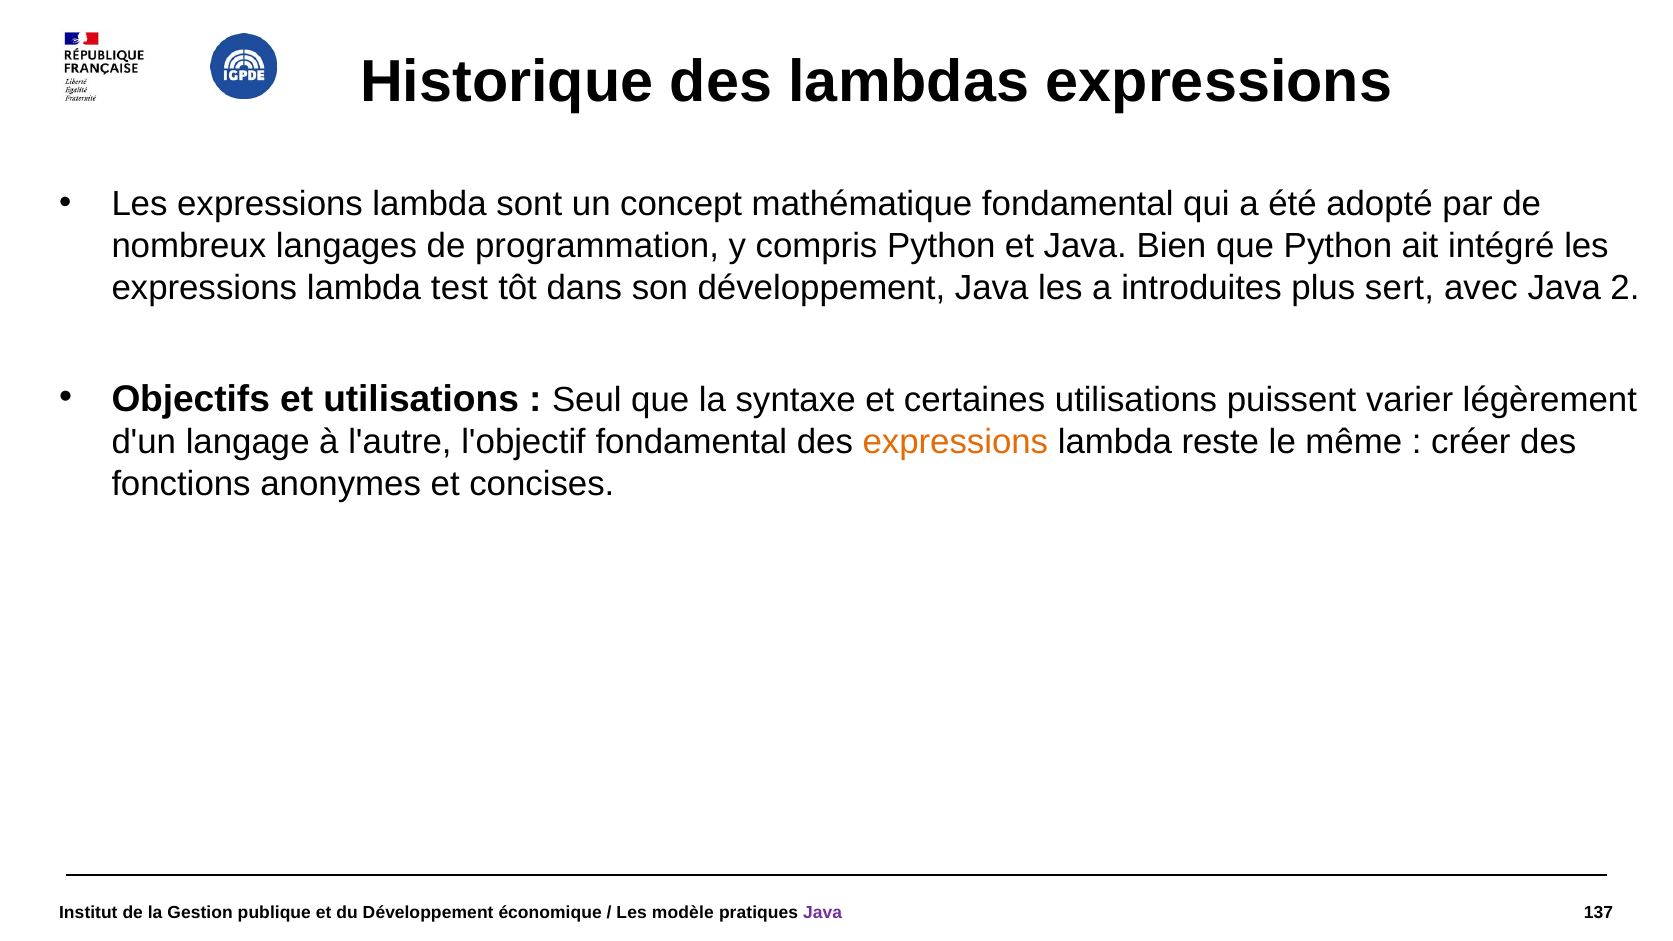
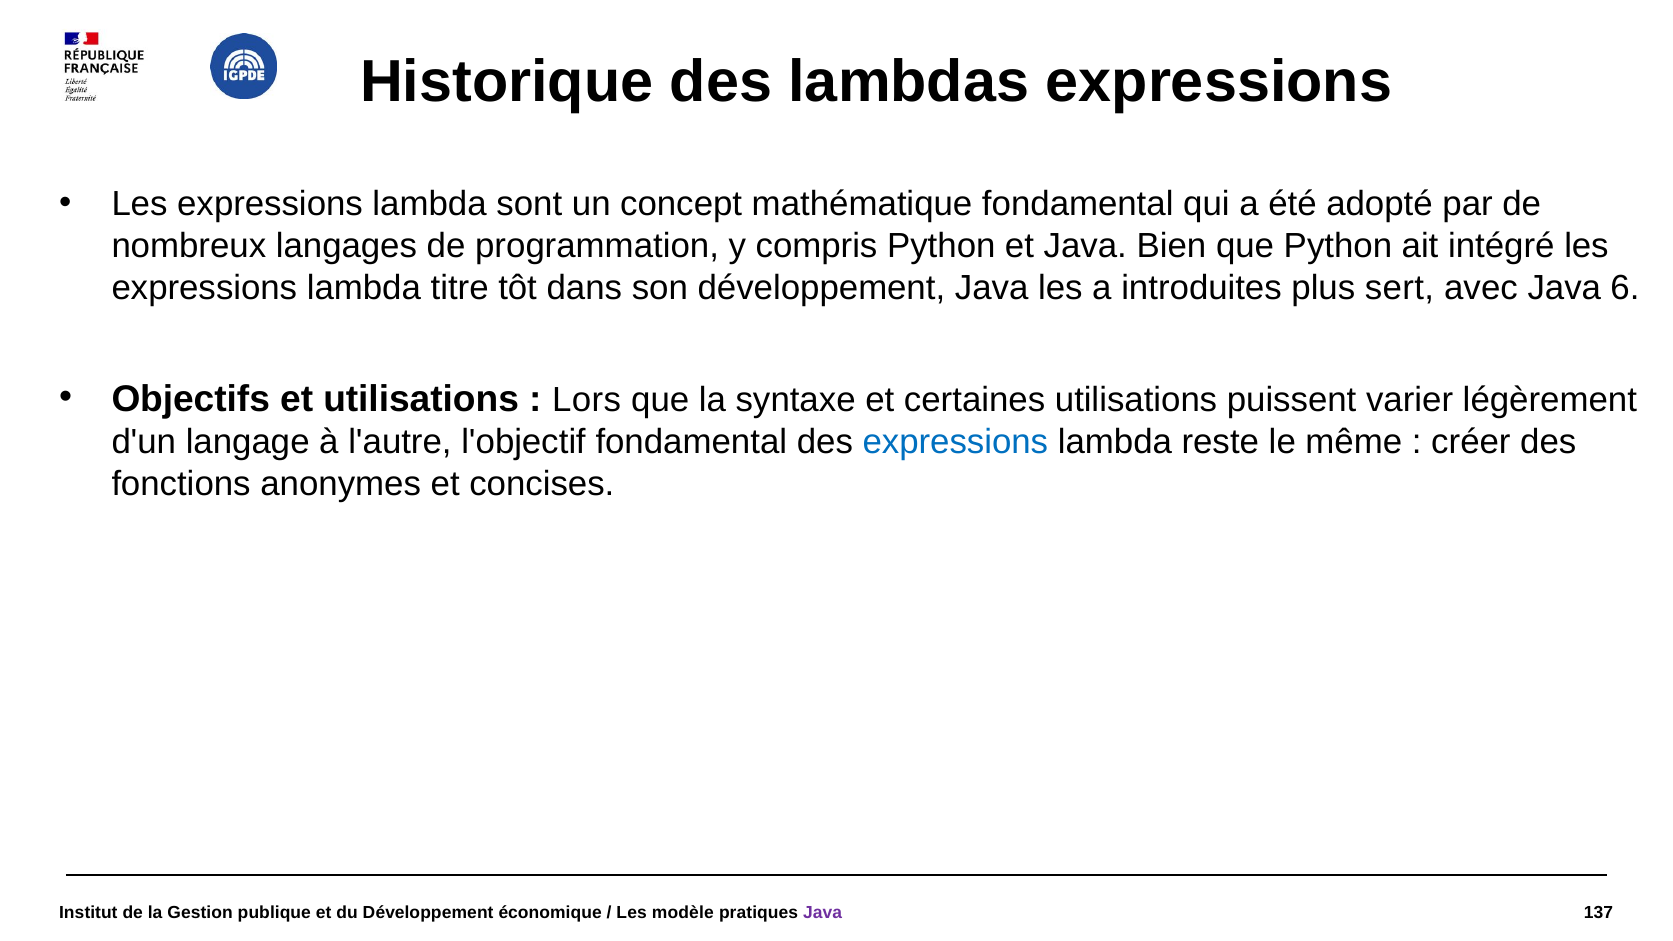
test: test -> titre
2: 2 -> 6
Seul: Seul -> Lors
expressions at (955, 442) colour: orange -> blue
